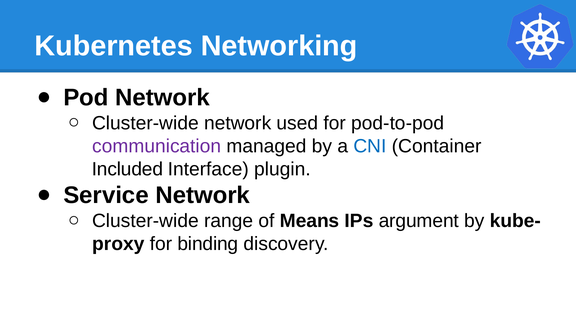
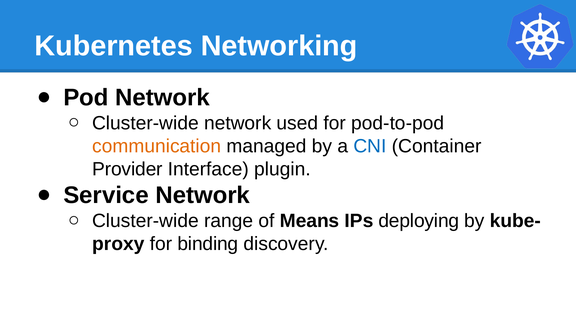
communication colour: purple -> orange
Included: Included -> Provider
argument: argument -> deploying
